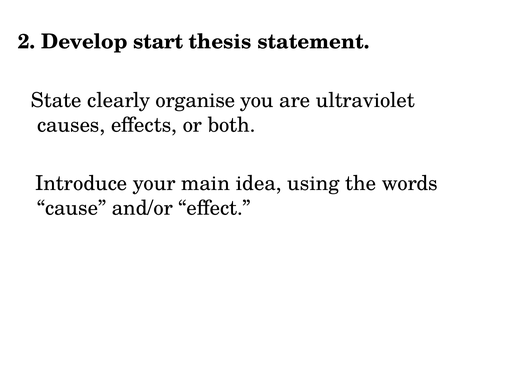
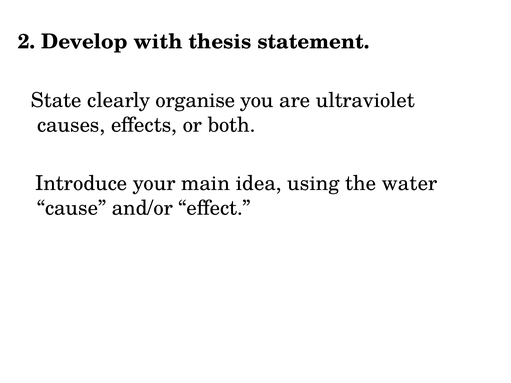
start: start -> with
words: words -> water
